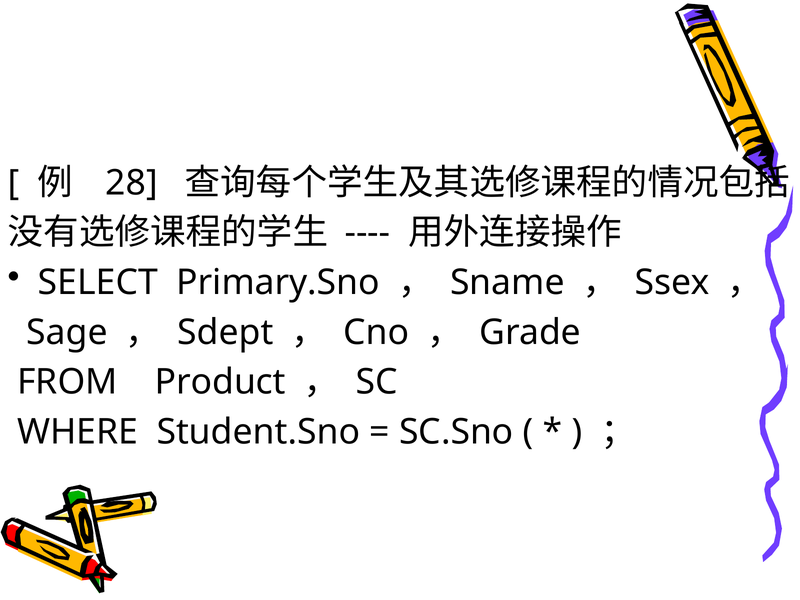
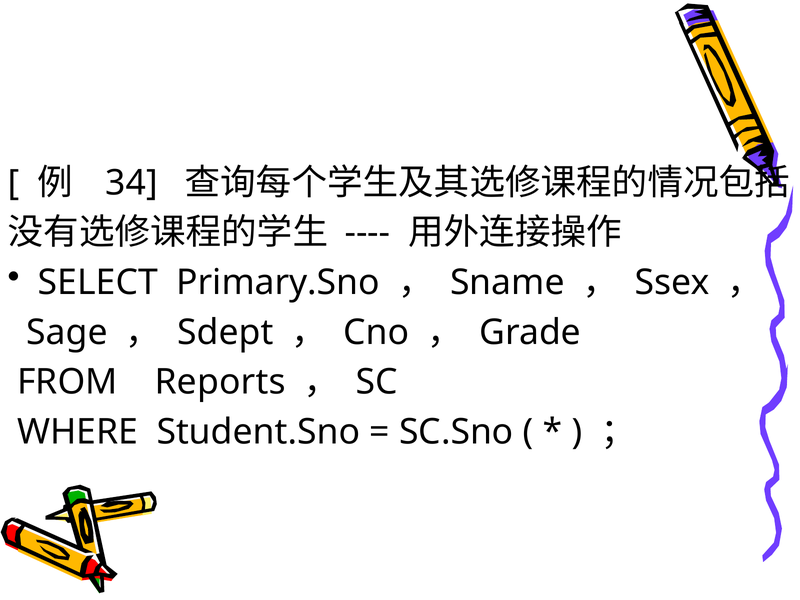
28: 28 -> 34
Product: Product -> Reports
